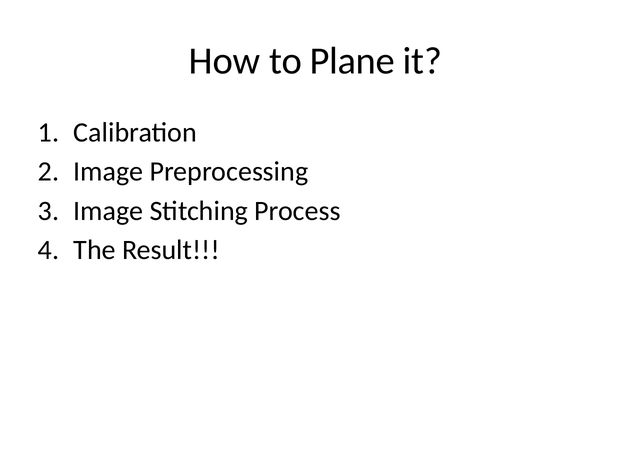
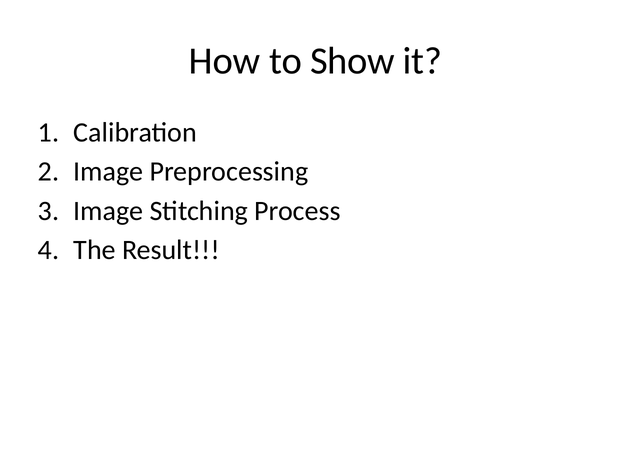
Plane: Plane -> Show
